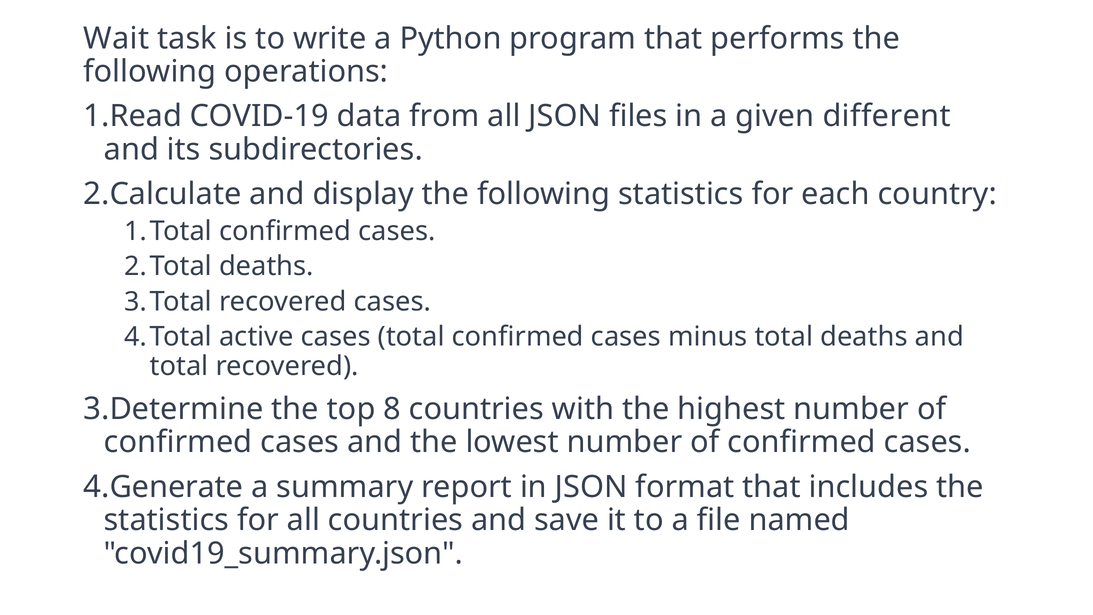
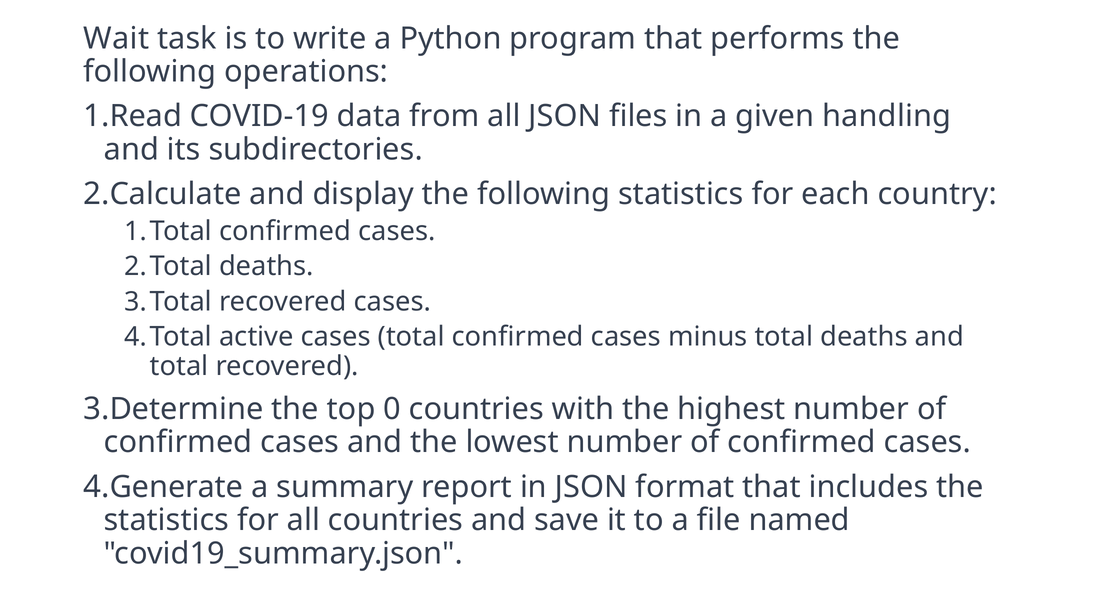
different: different -> handling
8: 8 -> 0
